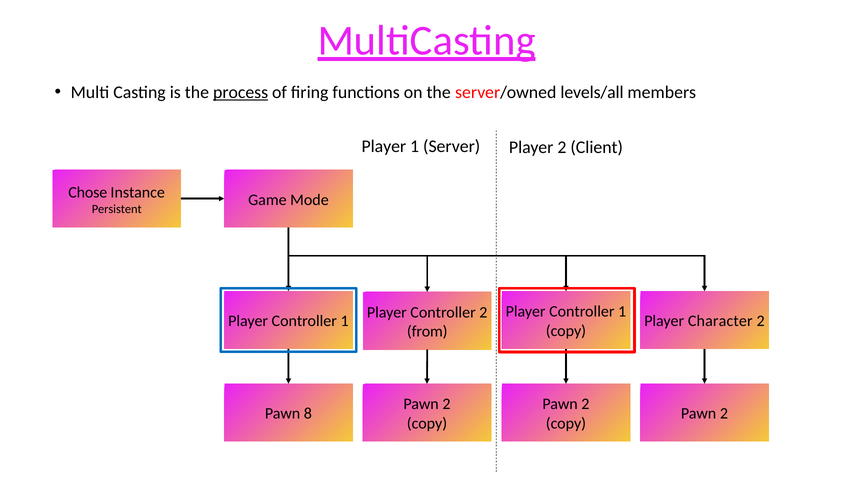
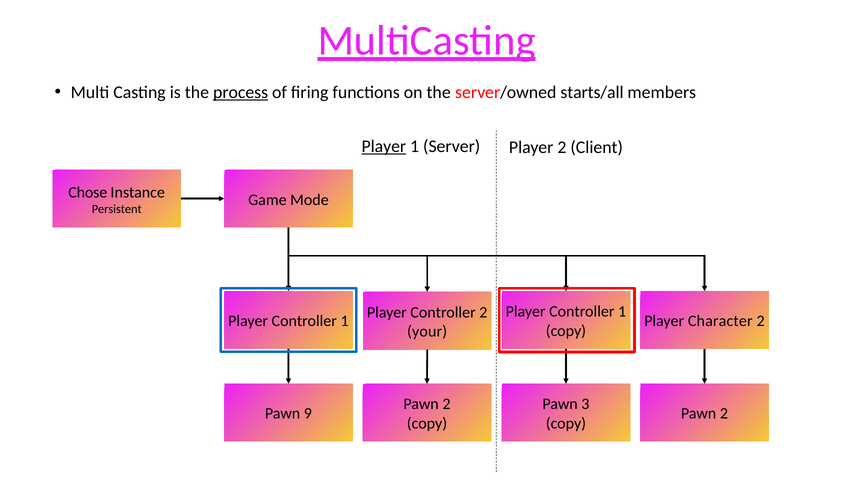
levels/all: levels/all -> starts/all
Player at (384, 146) underline: none -> present
from: from -> your
2 at (585, 404): 2 -> 3
8: 8 -> 9
